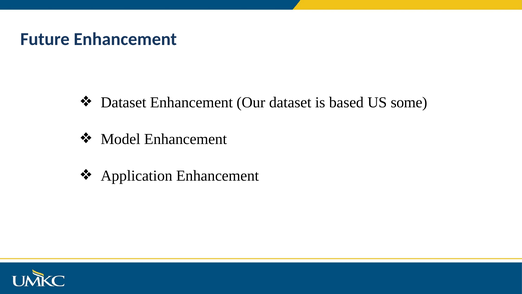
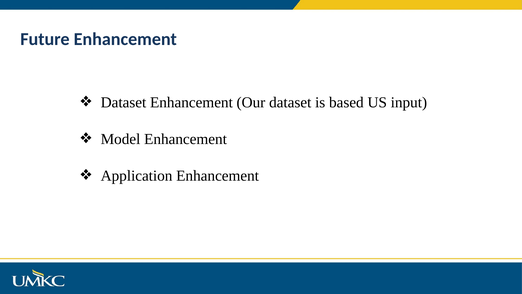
some: some -> input
